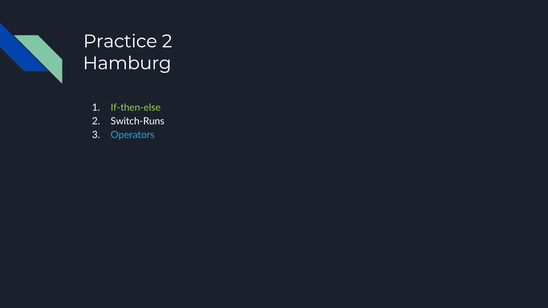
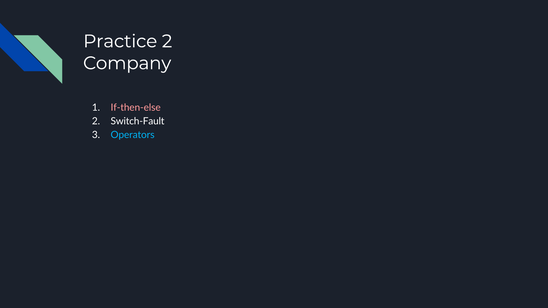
Hamburg: Hamburg -> Company
If-then-else colour: light green -> pink
Switch-Runs: Switch-Runs -> Switch-Fault
